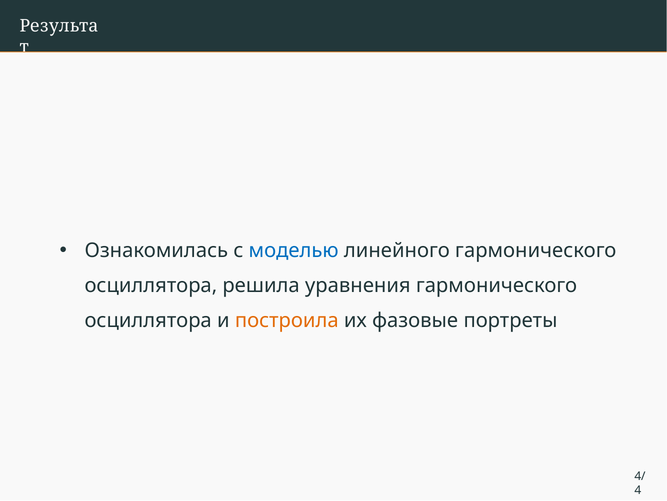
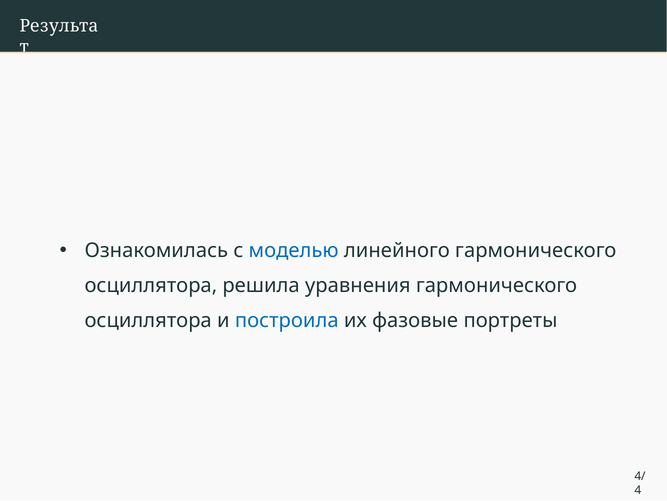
построила colour: orange -> blue
